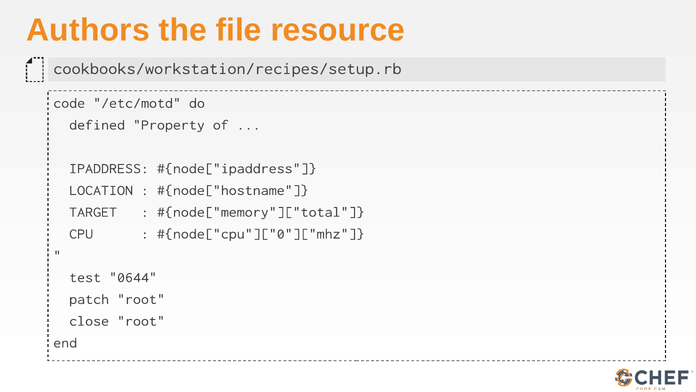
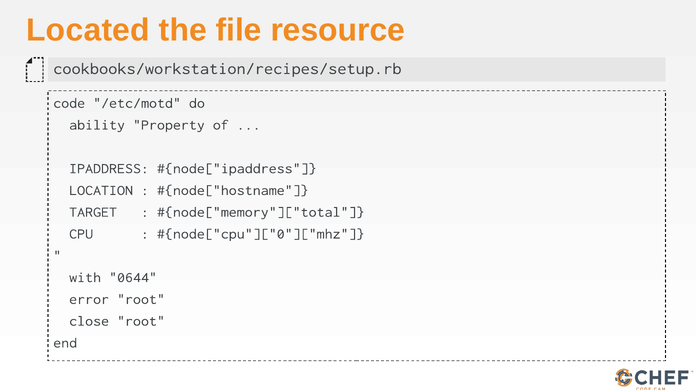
Authors: Authors -> Located
defined: defined -> ability
test: test -> with
patch: patch -> error
